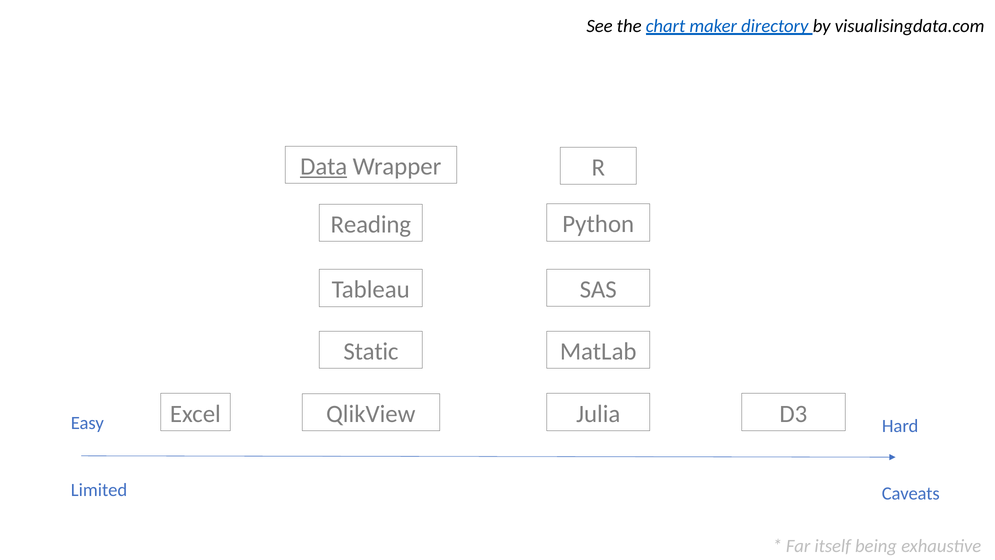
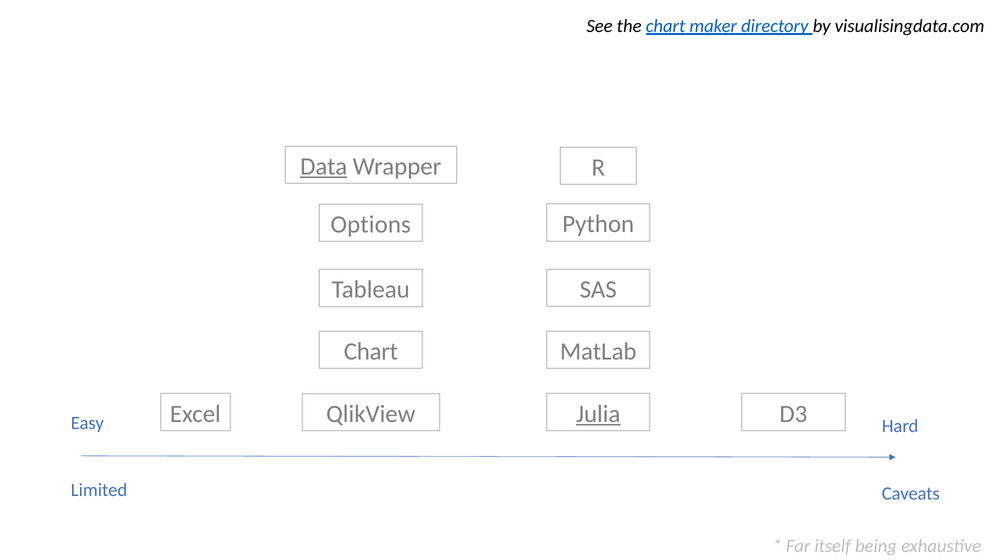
Reading: Reading -> Options
Static at (371, 351): Static -> Chart
Julia underline: none -> present
